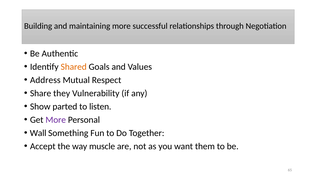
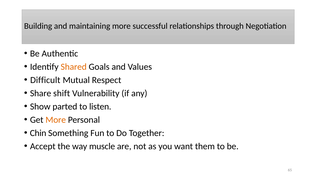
Address: Address -> Difficult
they: they -> shift
More at (56, 120) colour: purple -> orange
Wall: Wall -> Chin
